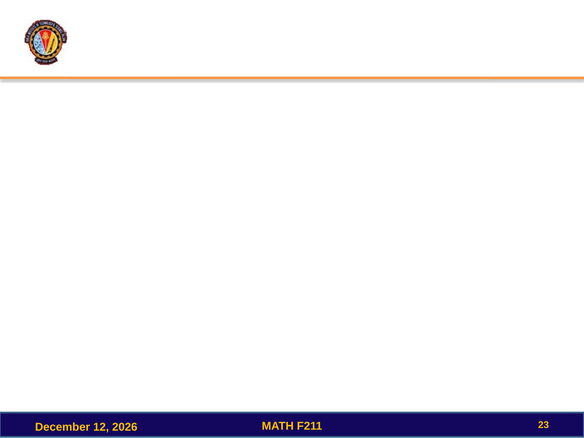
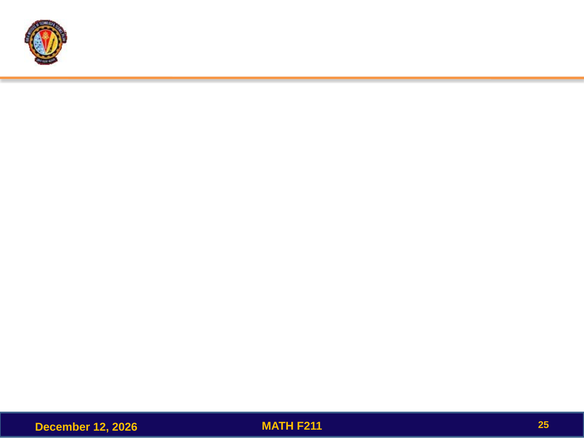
23: 23 -> 25
